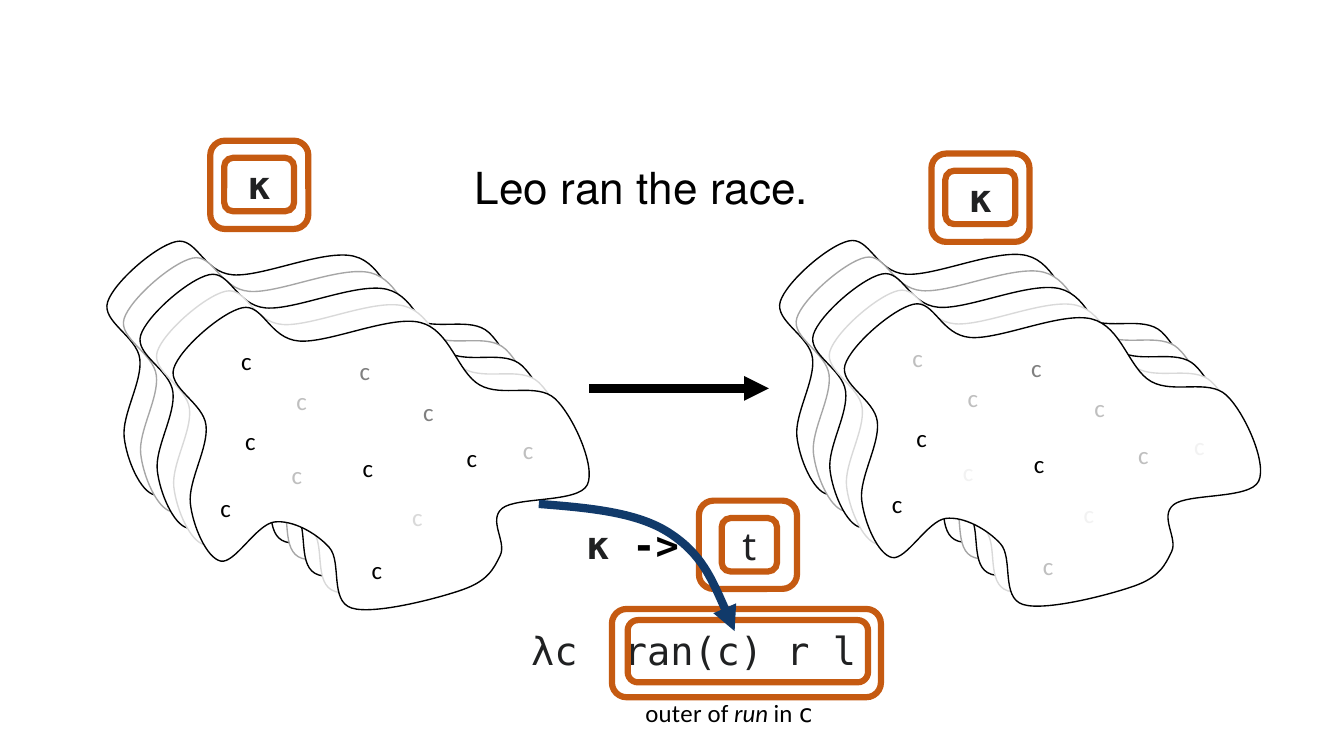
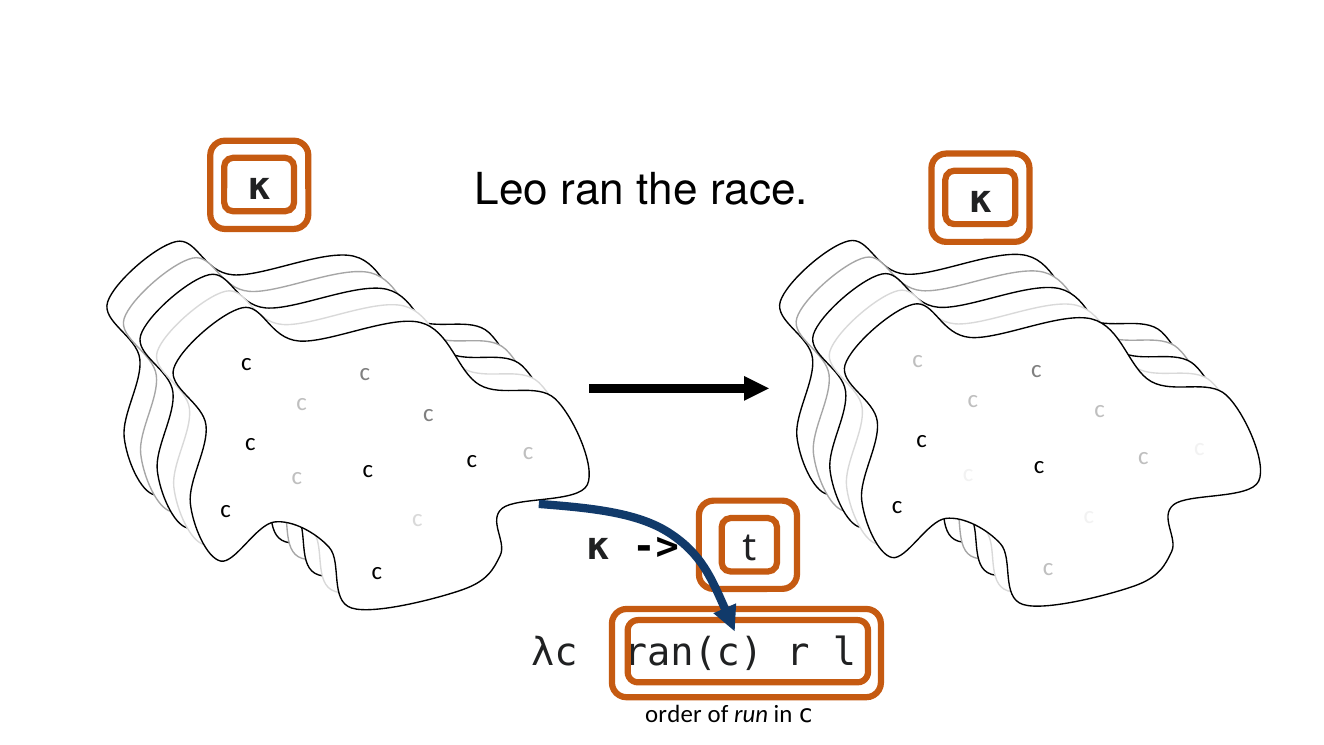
outer: outer -> order
